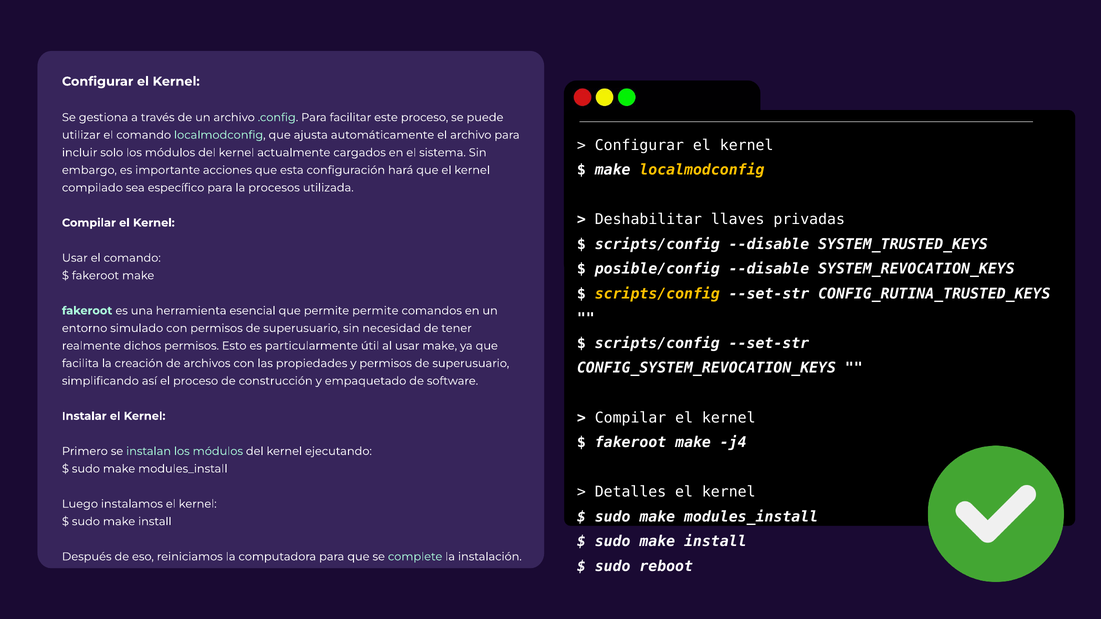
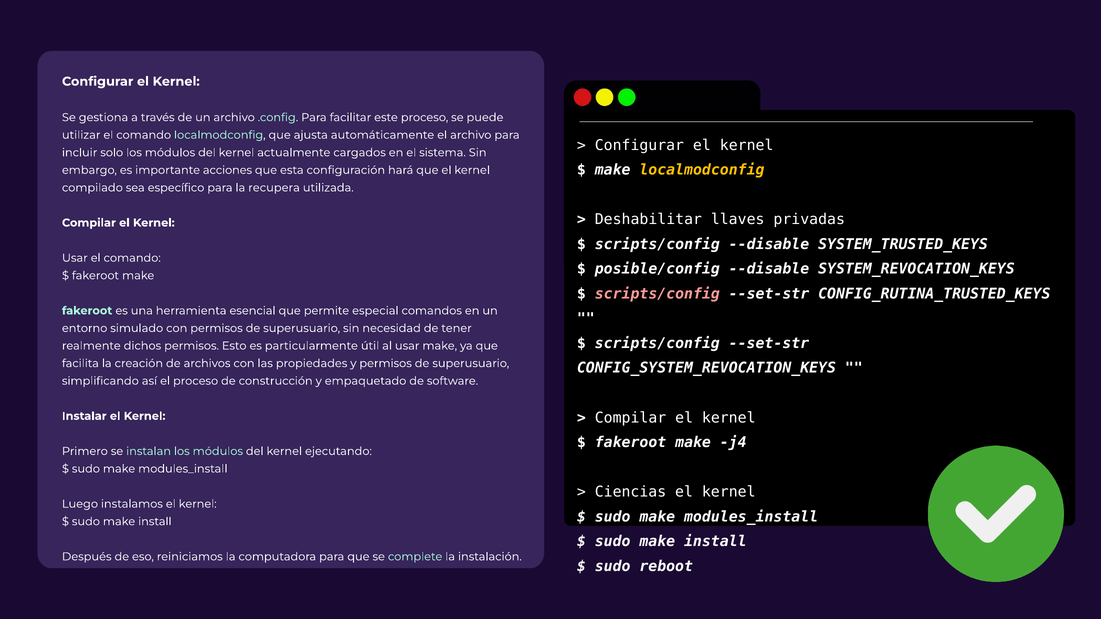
procesos: procesos -> recupera
scripts/config at (657, 294) colour: yellow -> pink
permite permite: permite -> especial
Detalles: Detalles -> Ciencias
